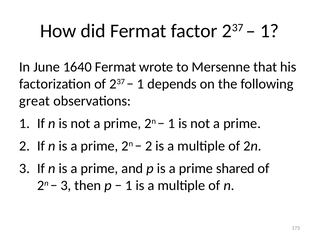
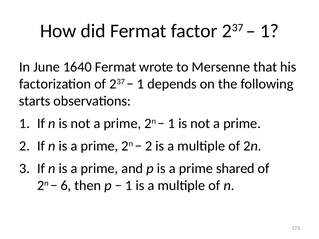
great: great -> starts
3 at (66, 186): 3 -> 6
